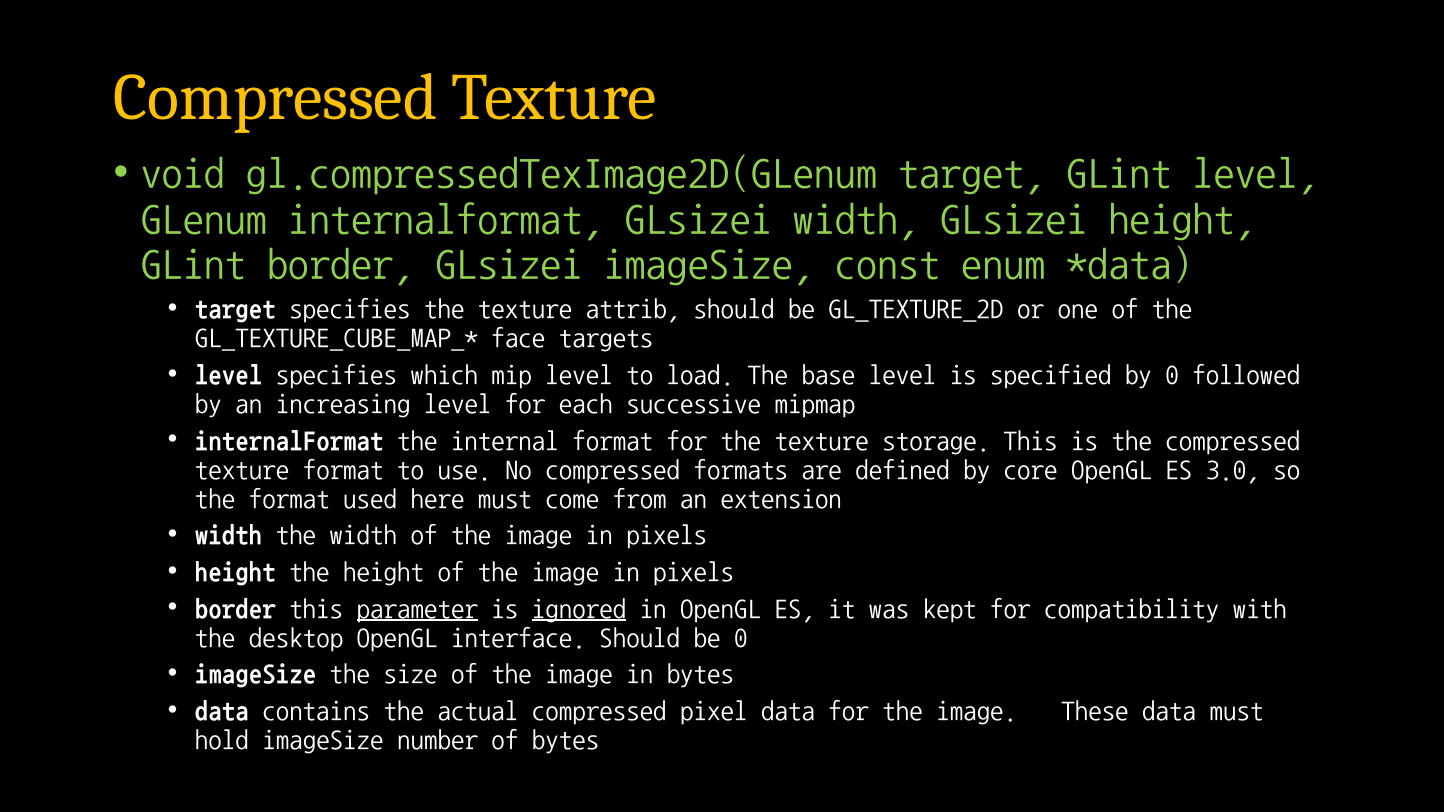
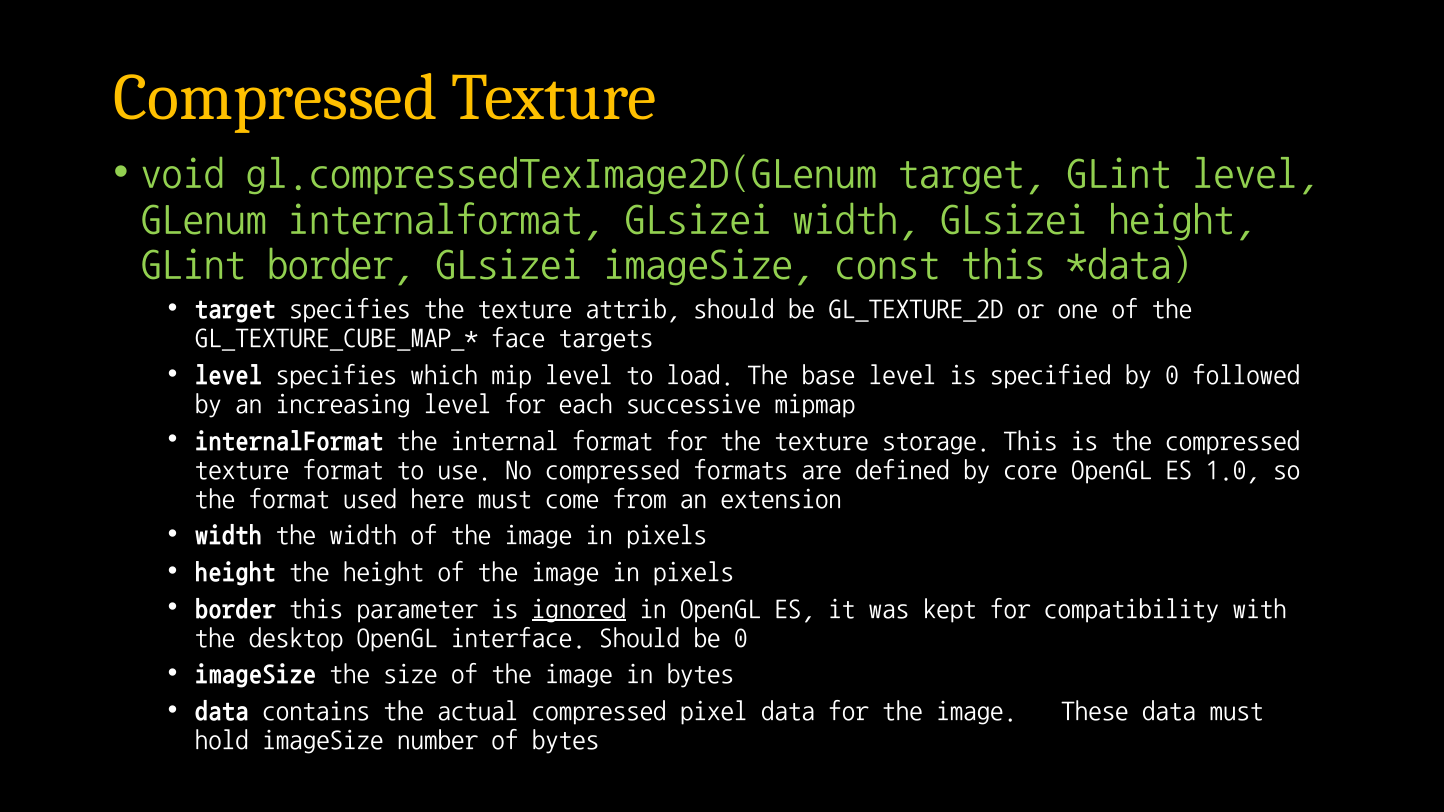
const enum: enum -> this
3.0: 3.0 -> 1.0
parameter underline: present -> none
